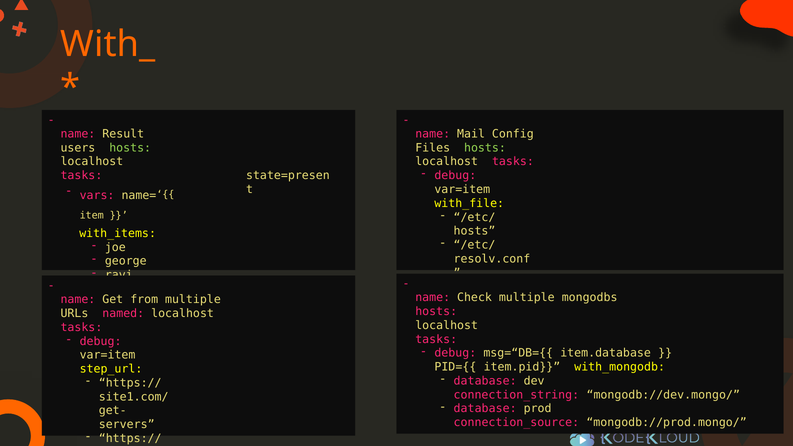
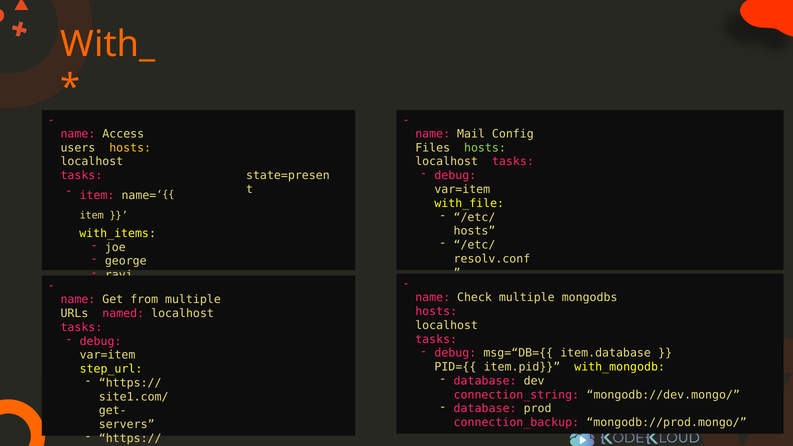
Result: Result -> Access
hosts at (130, 148) colour: light green -> yellow
vars at (97, 195): vars -> item
connection_source: connection_source -> connection_backup
